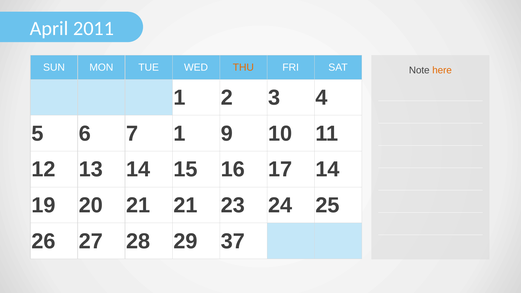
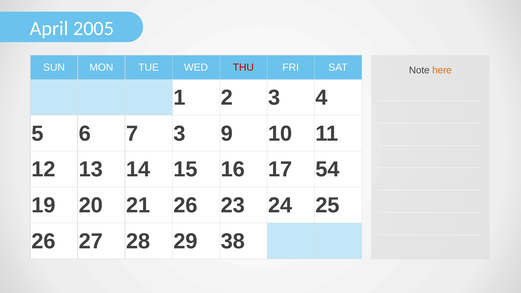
2011: 2011 -> 2005
THU colour: orange -> red
7 1: 1 -> 3
17 14: 14 -> 54
21 21: 21 -> 26
37: 37 -> 38
